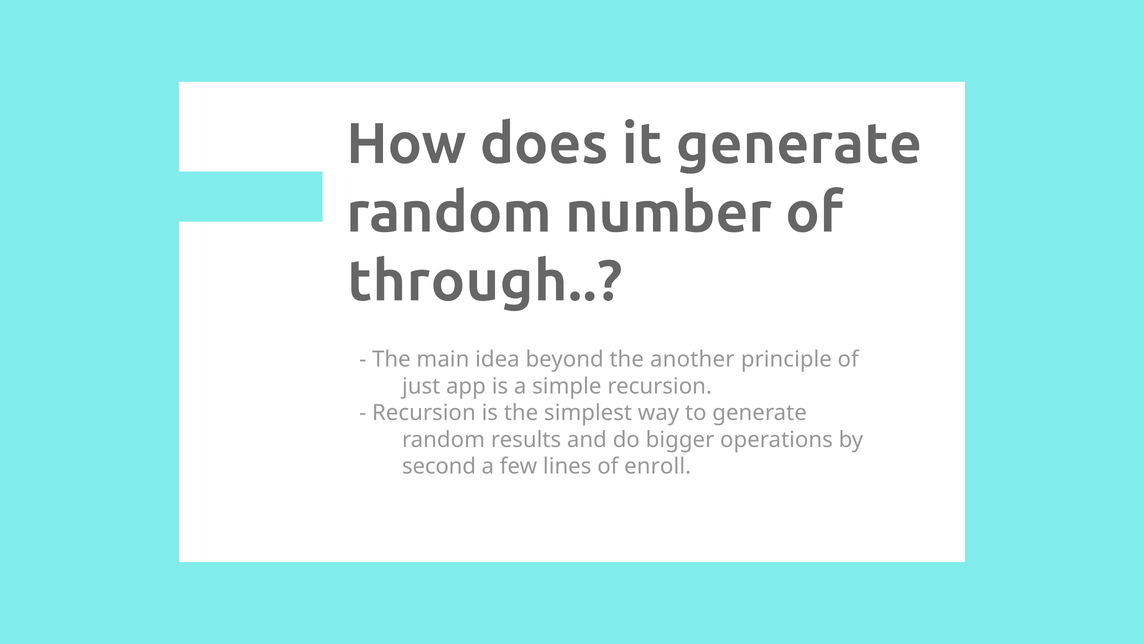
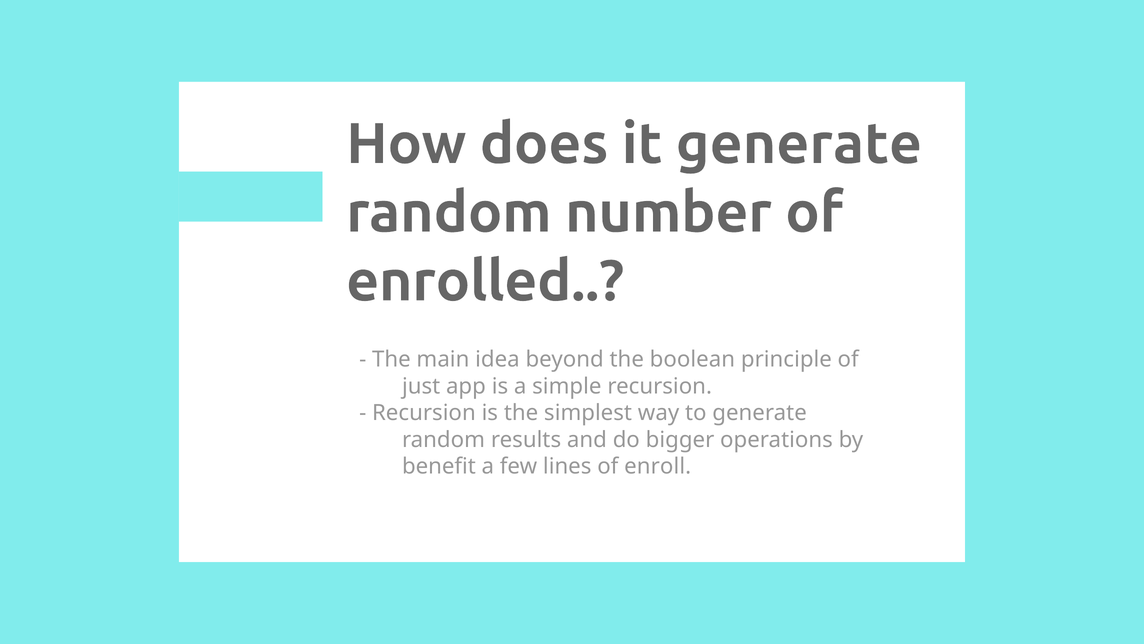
through: through -> enrolled
another: another -> boolean
second: second -> benefit
